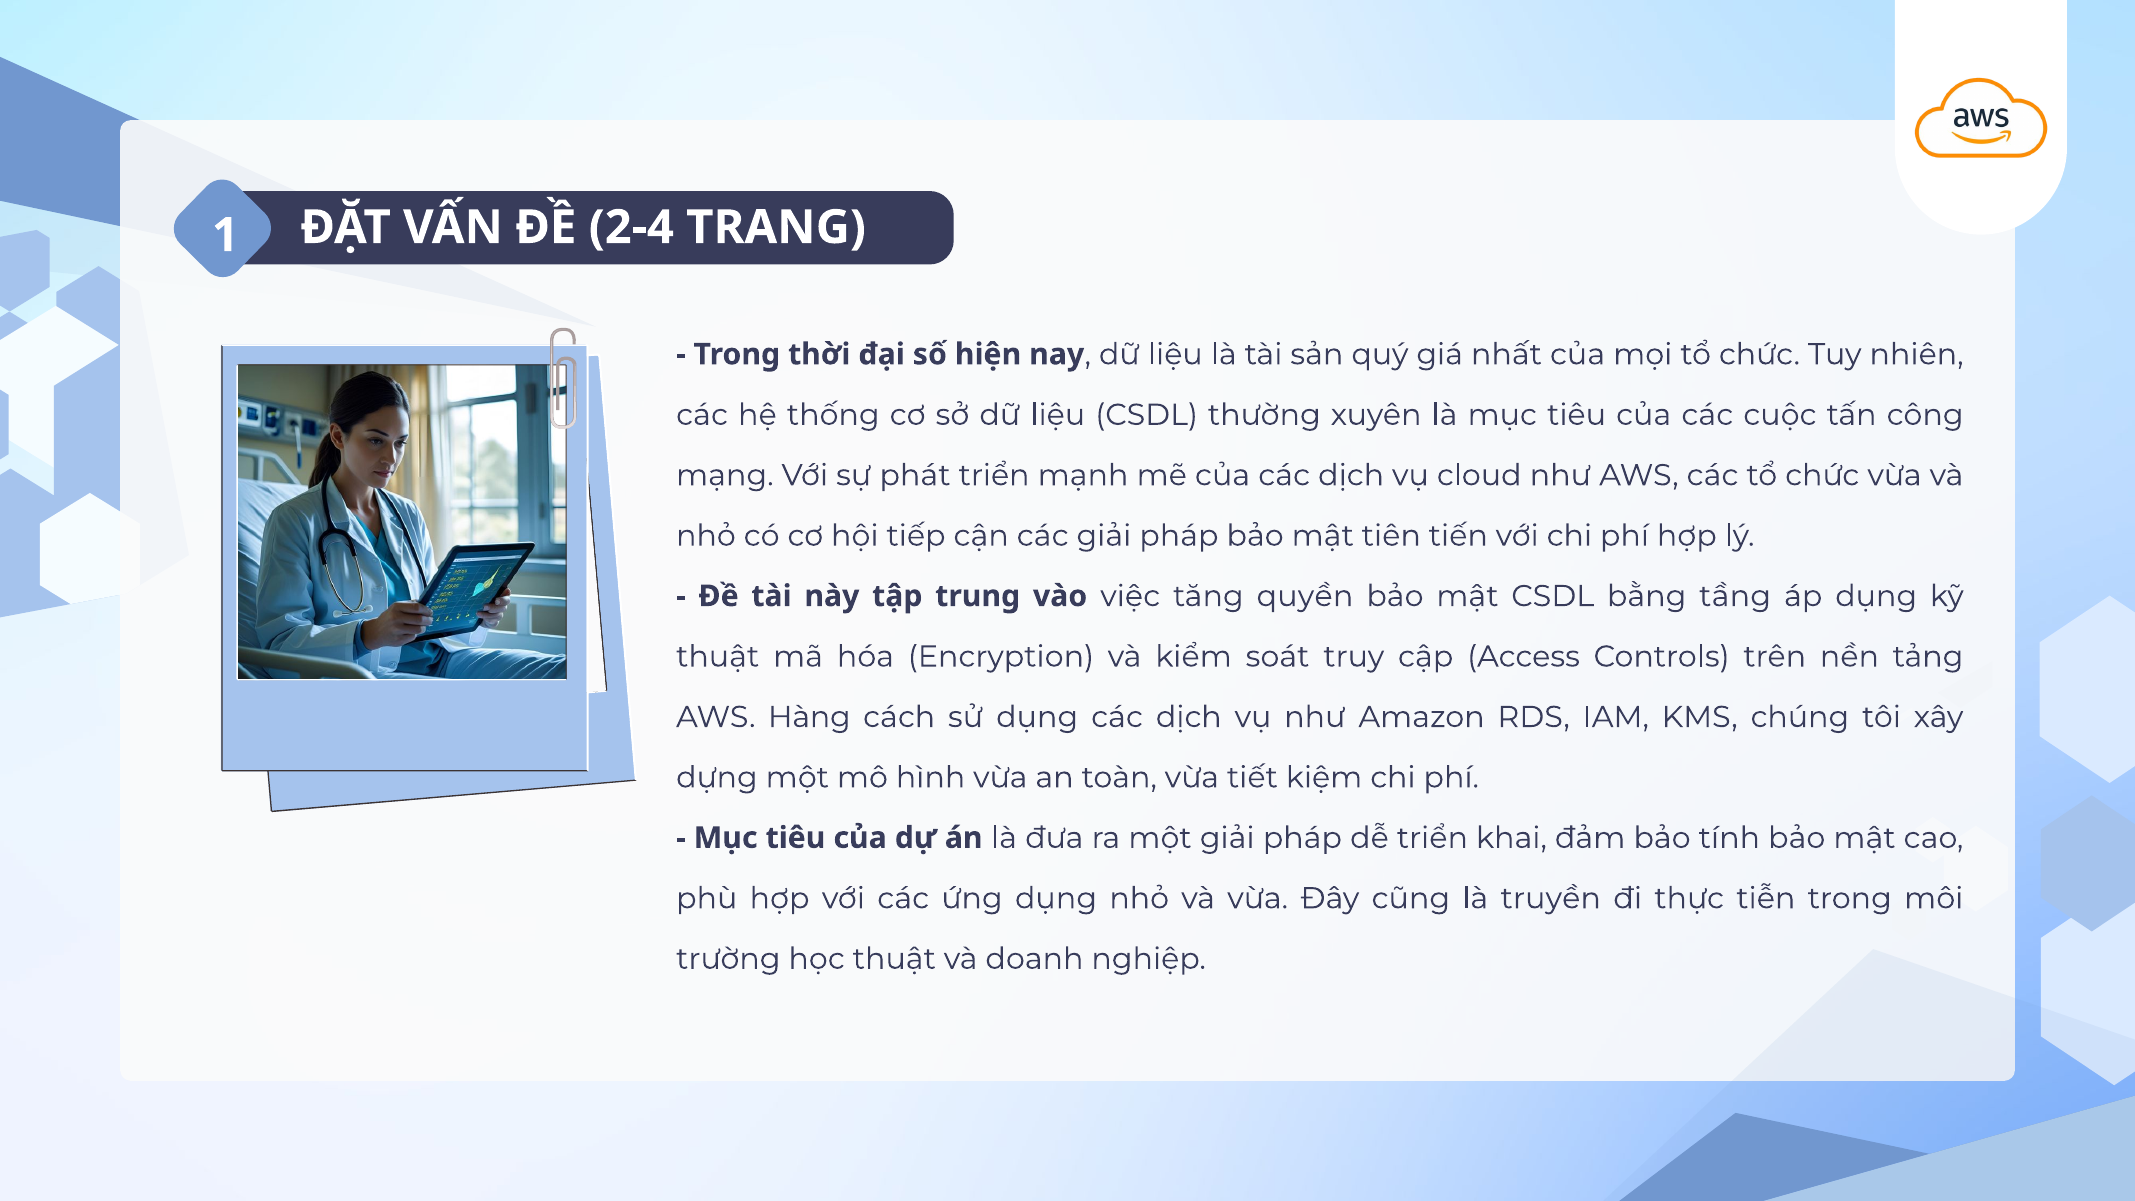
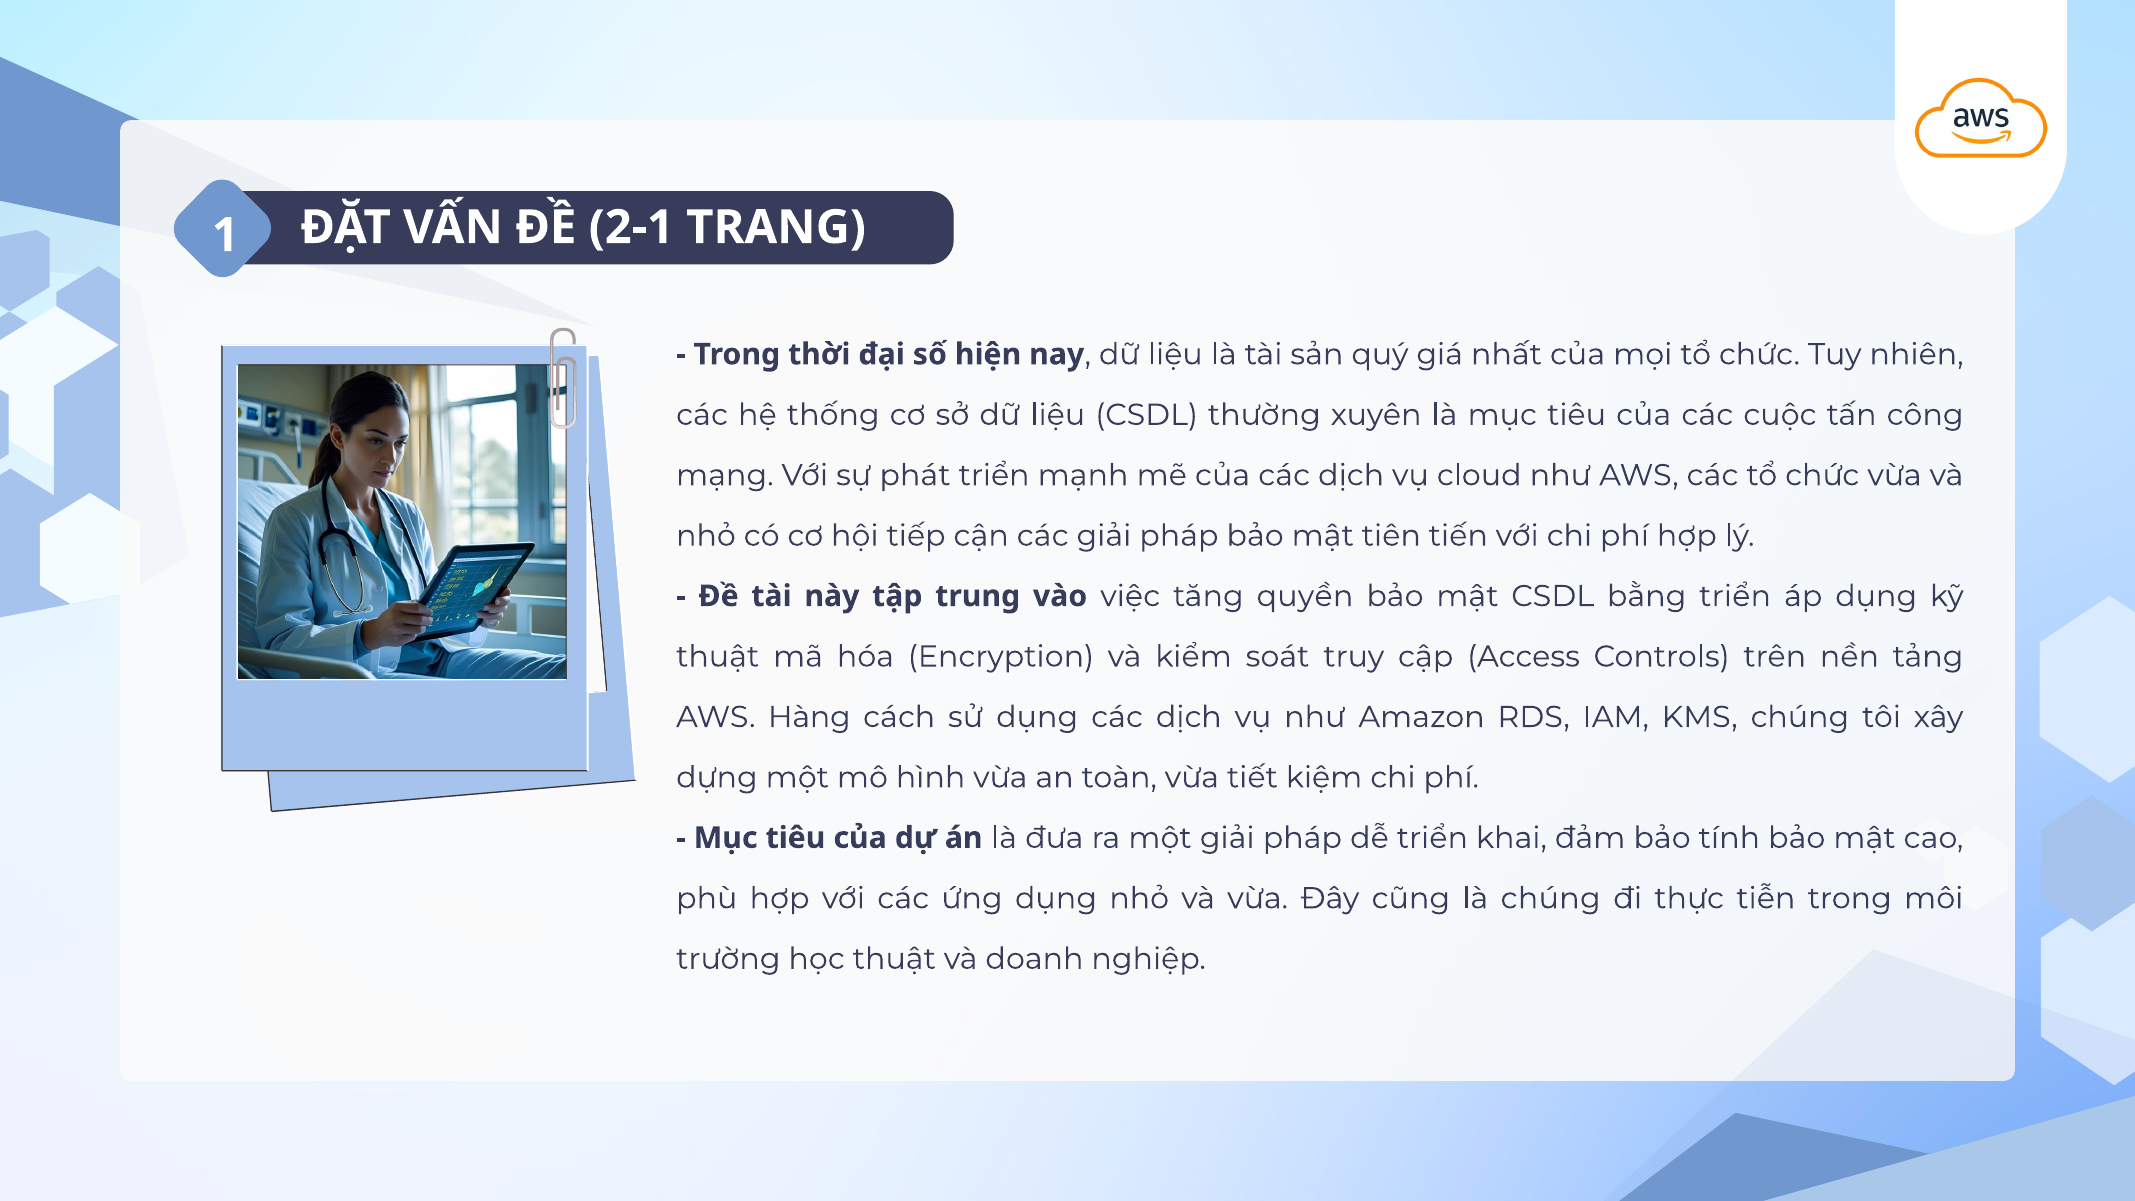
2-4: 2-4 -> 2-1
bằng tầng: tầng -> triển
là truyền: truyền -> chúng
